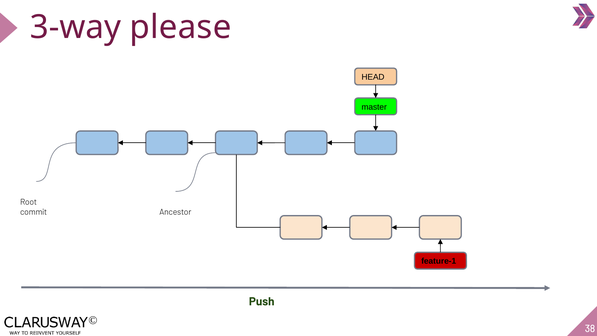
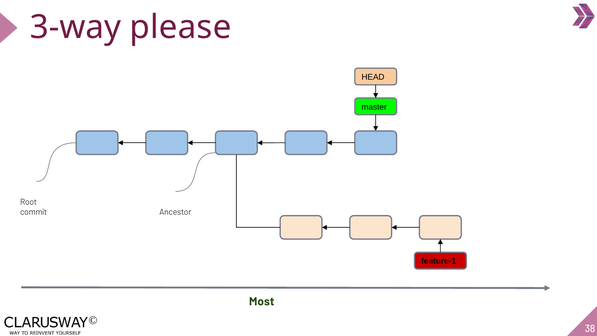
Push: Push -> Most
